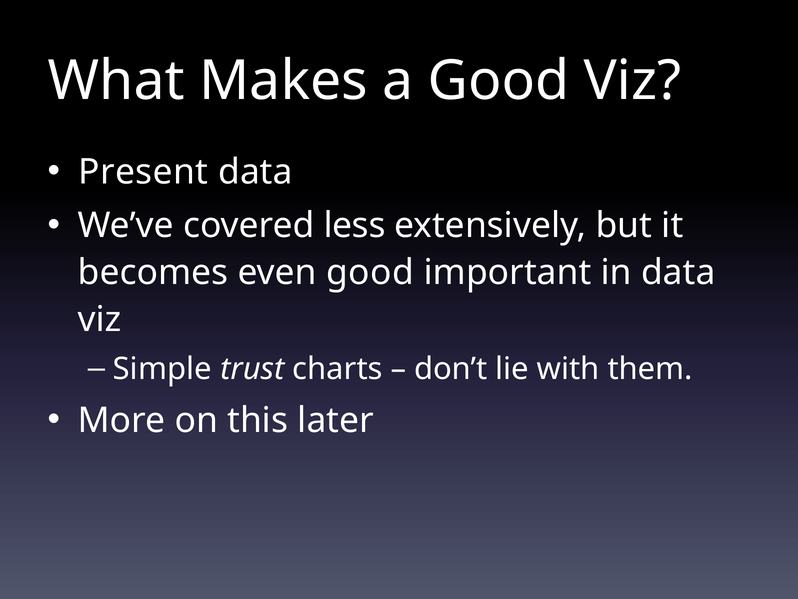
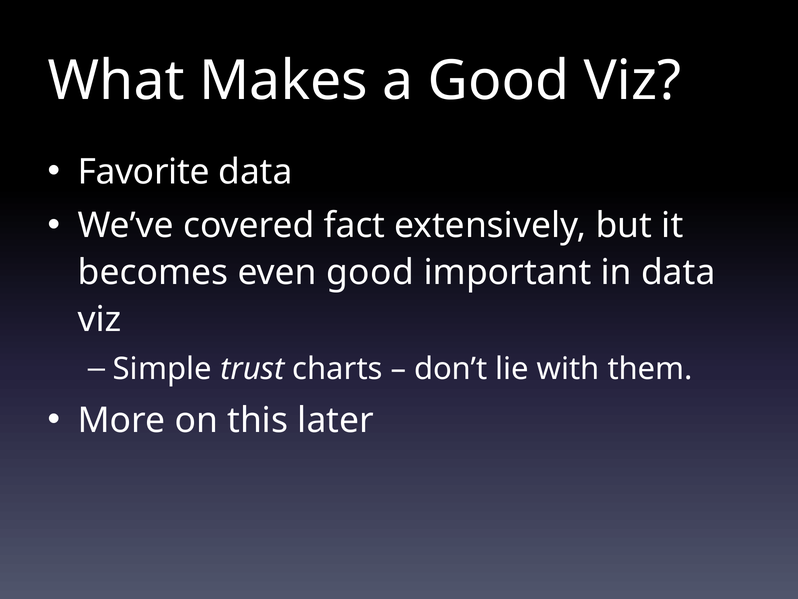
Present: Present -> Favorite
less: less -> fact
